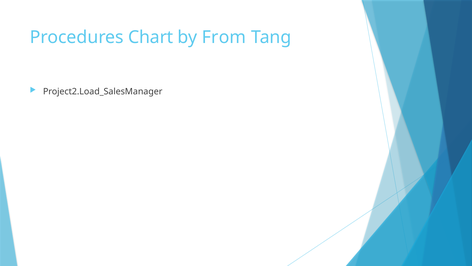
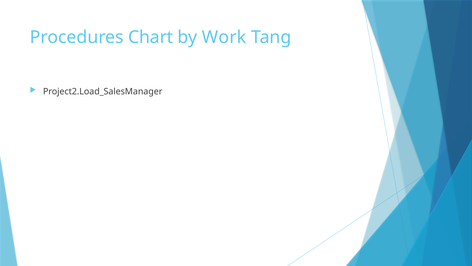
From: From -> Work
